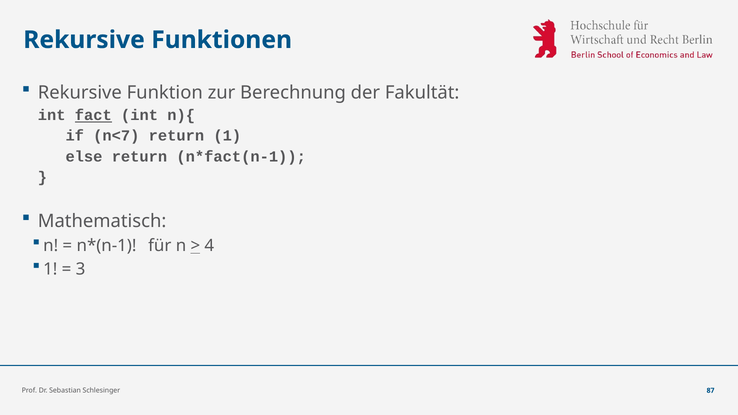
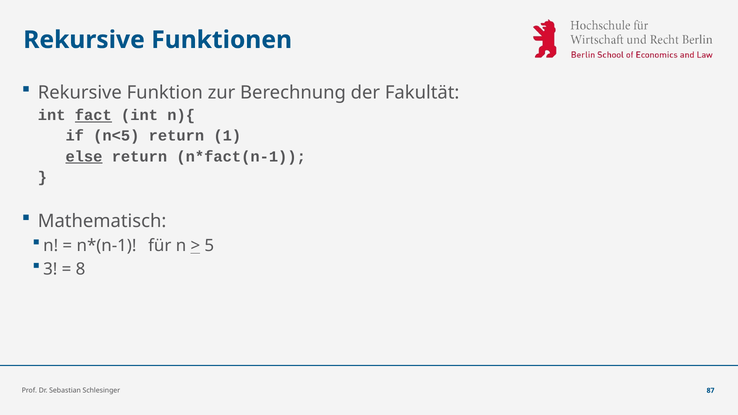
n<7: n<7 -> n<5
else underline: none -> present
4: 4 -> 5
1 at (50, 269): 1 -> 3
3: 3 -> 8
